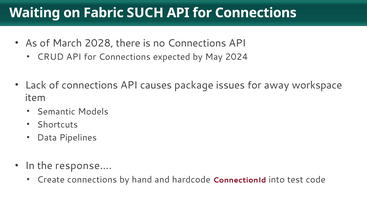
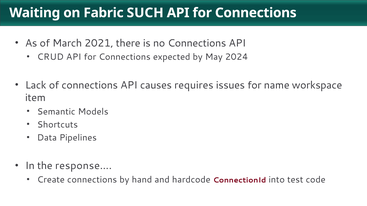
2028: 2028 -> 2021
package: package -> requires
away: away -> name
